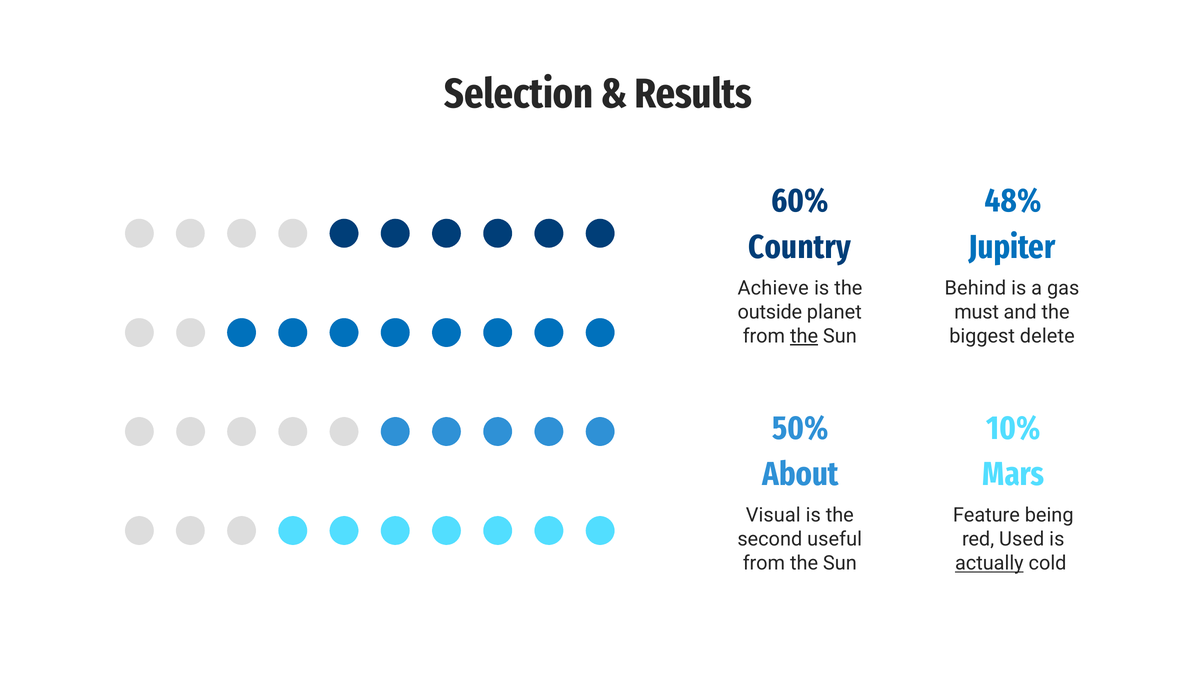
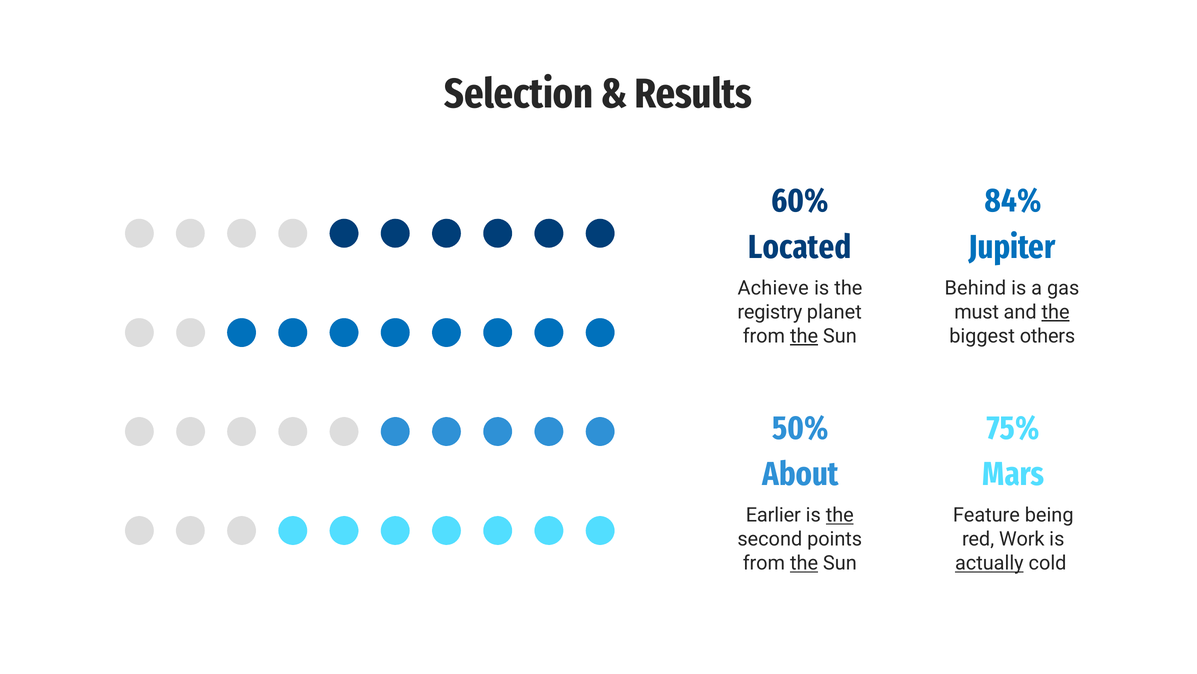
48%: 48% -> 84%
Country: Country -> Located
outside: outside -> registry
the at (1056, 312) underline: none -> present
delete: delete -> others
10%: 10% -> 75%
Visual: Visual -> Earlier
the at (840, 515) underline: none -> present
useful: useful -> points
Used: Used -> Work
the at (804, 563) underline: none -> present
